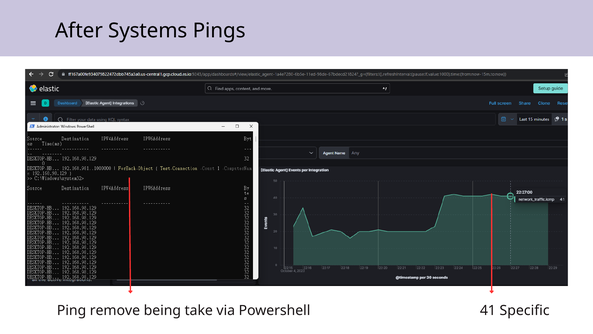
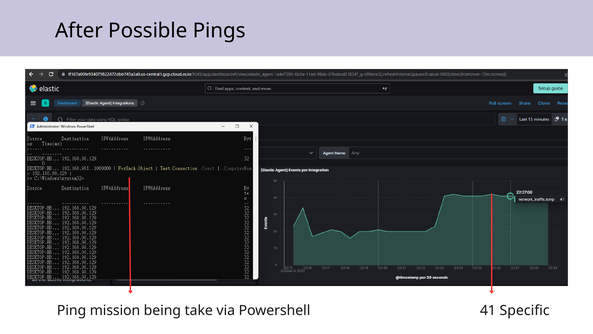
Systems: Systems -> Possible
remove: remove -> mission
